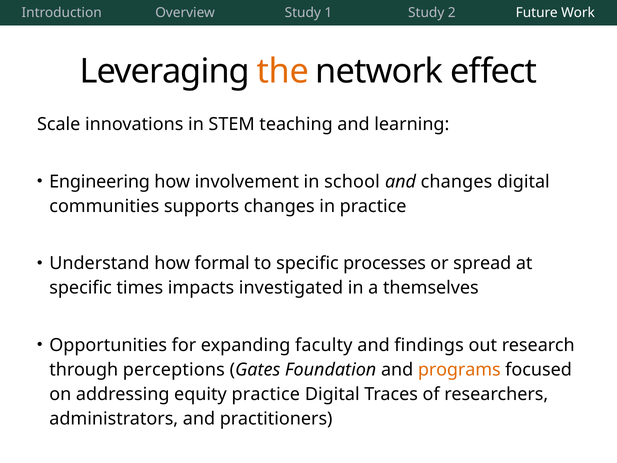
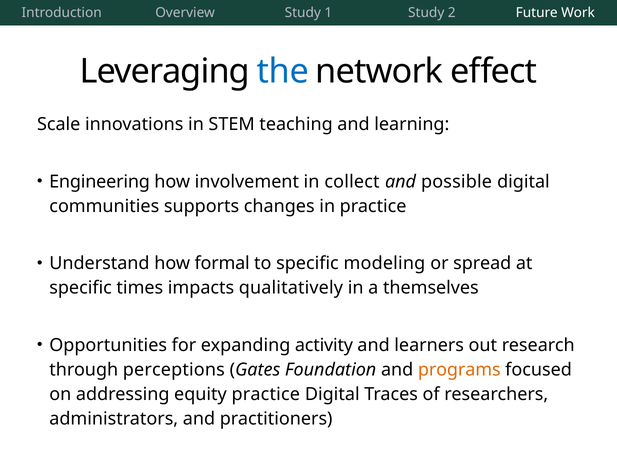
the colour: orange -> blue
school: school -> collect
and changes: changes -> possible
processes: processes -> modeling
investigated: investigated -> qualitatively
faculty: faculty -> activity
findings: findings -> learners
